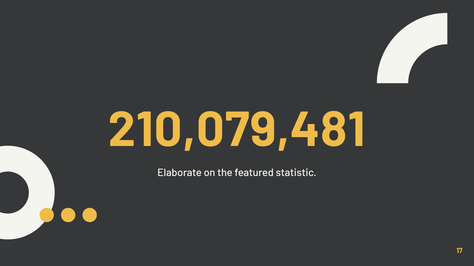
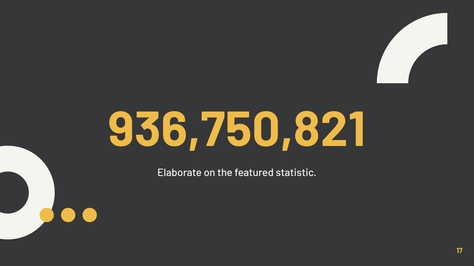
210,079,481: 210,079,481 -> 936,750,821
